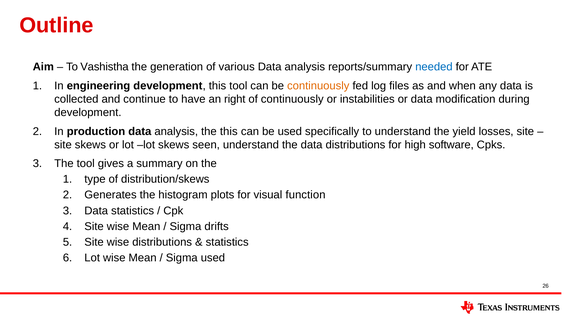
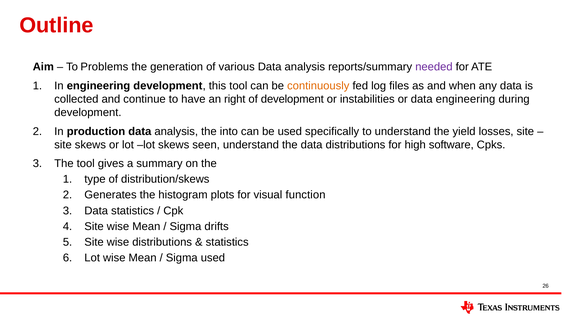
Vashistha: Vashistha -> Problems
needed colour: blue -> purple
of continuously: continuously -> development
data modification: modification -> engineering
the this: this -> into
